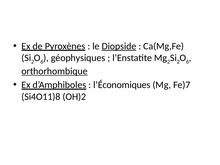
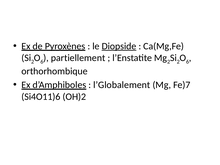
géophysiques: géophysiques -> partiellement
orthorhombique underline: present -> none
l’Économiques: l’Économiques -> l’Globalement
Si4O11)8: Si4O11)8 -> Si4O11)6
